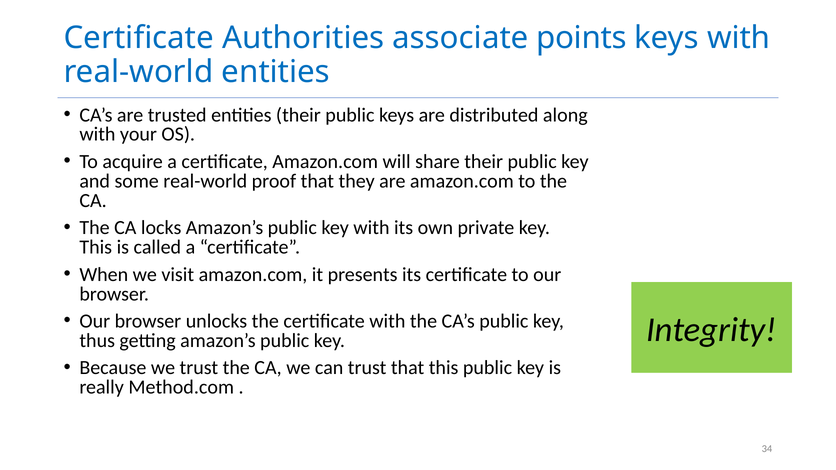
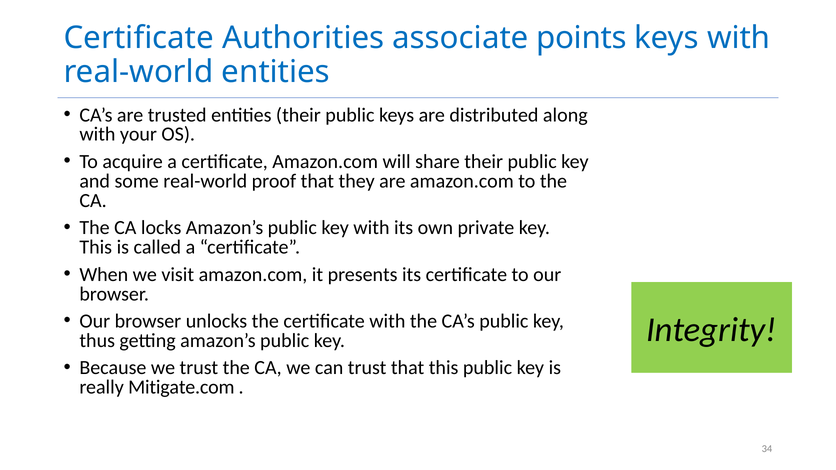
Method.com: Method.com -> Mitigate.com
